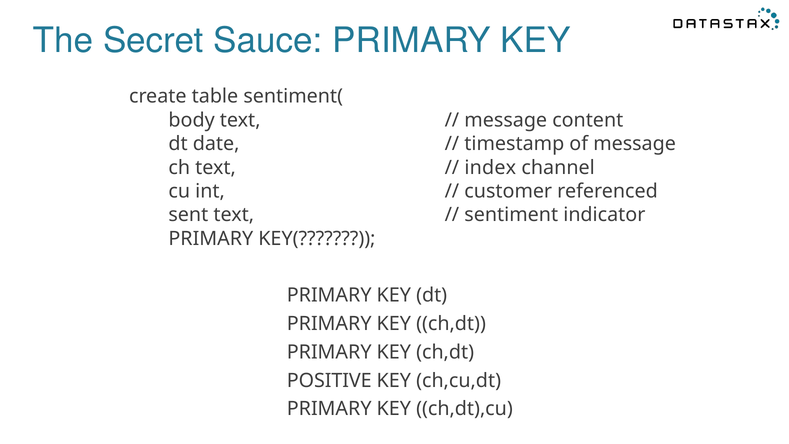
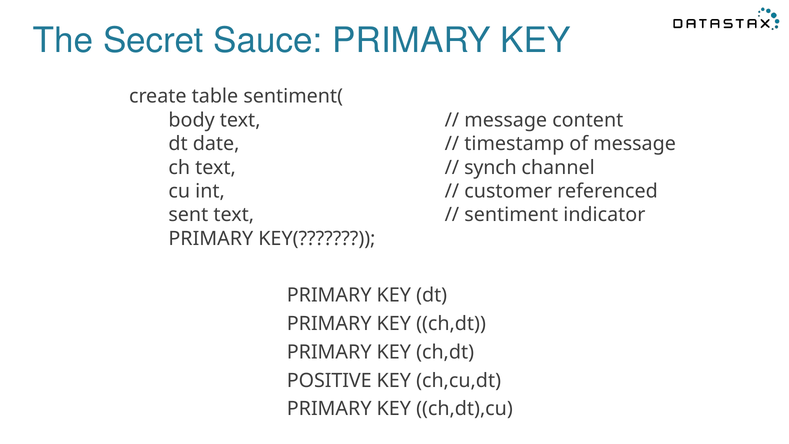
index: index -> synch
